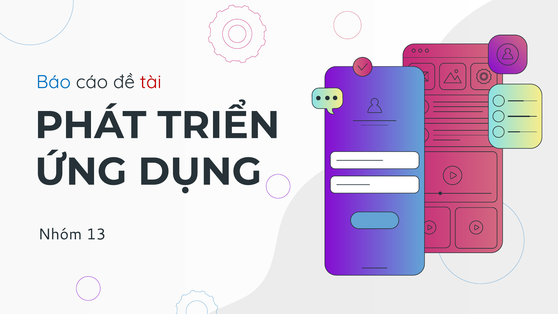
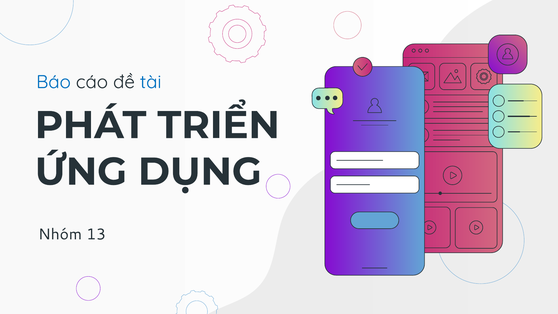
tài colour: red -> blue
